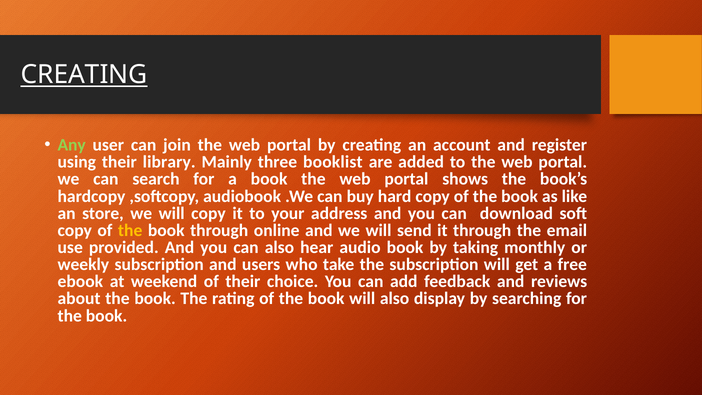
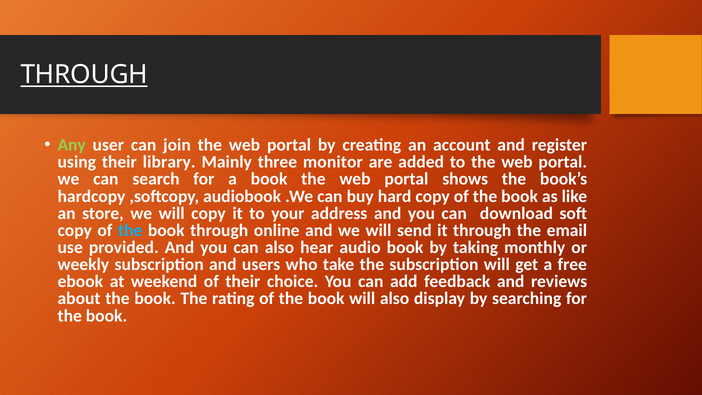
CREATING at (84, 74): CREATING -> THROUGH
booklist: booklist -> monitor
the at (130, 230) colour: yellow -> light blue
